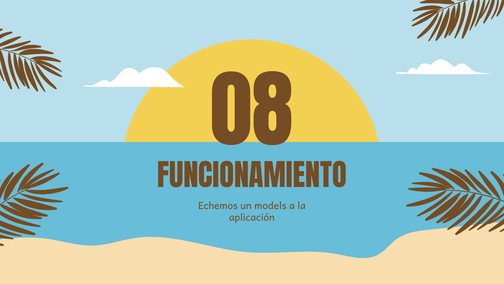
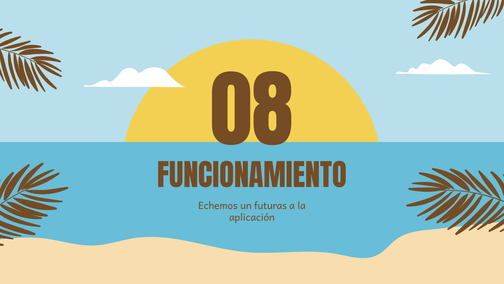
models: models -> futuras
